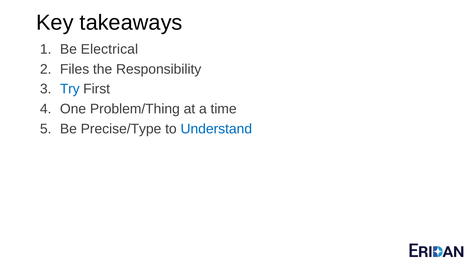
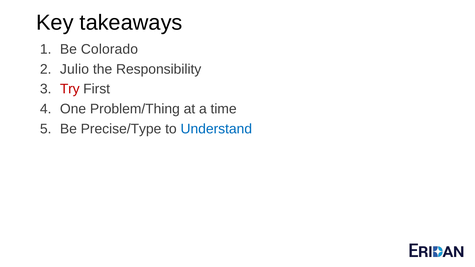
Electrical: Electrical -> Colorado
Files: Files -> Julio
Try colour: blue -> red
